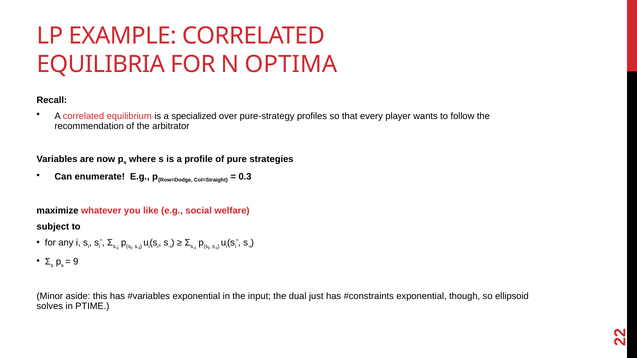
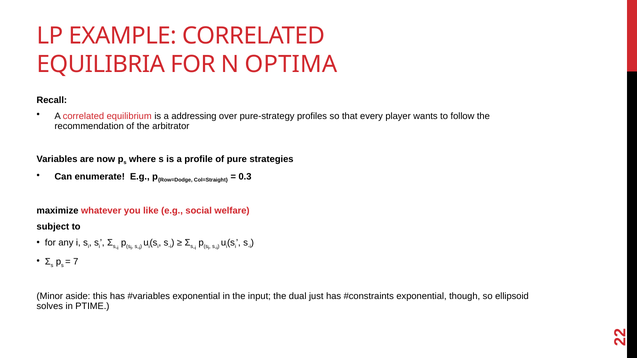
specialized: specialized -> addressing
9: 9 -> 7
